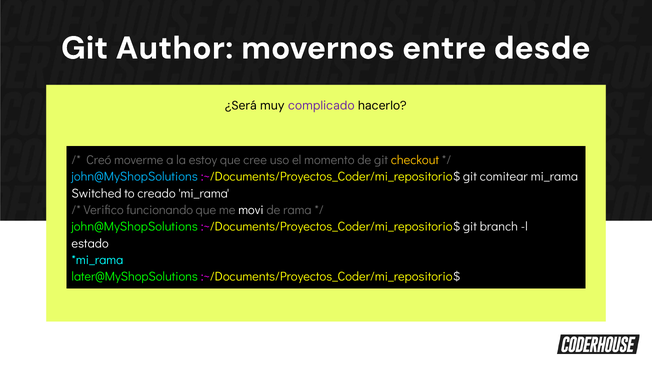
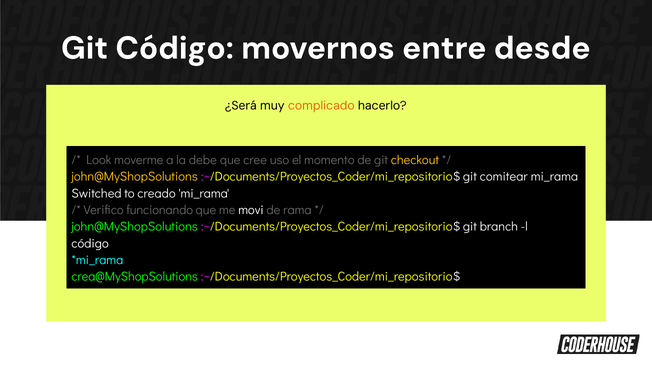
Git Author: Author -> Código
complicado colour: purple -> orange
Creó: Creó -> Look
estoy: estoy -> debe
john@MyShopSolutions at (135, 177) colour: light blue -> yellow
estado at (90, 243): estado -> código
later@MyShopSolutions: later@MyShopSolutions -> crea@MyShopSolutions
